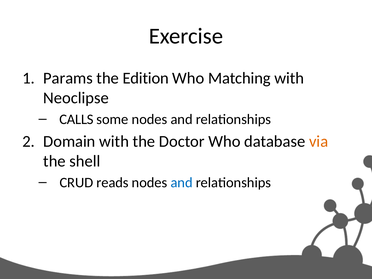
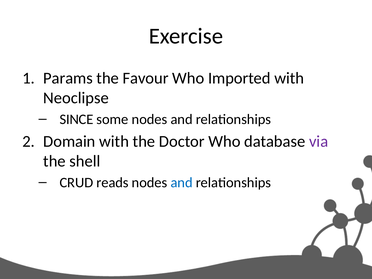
Edition: Edition -> Favour
Matching: Matching -> Imported
CALLS: CALLS -> SINCE
via colour: orange -> purple
